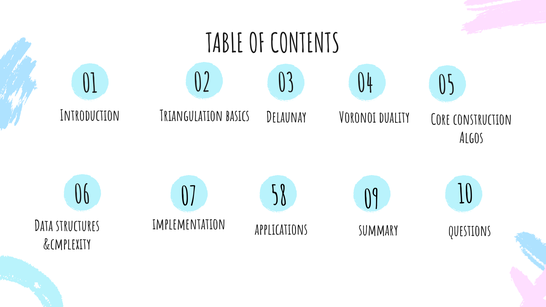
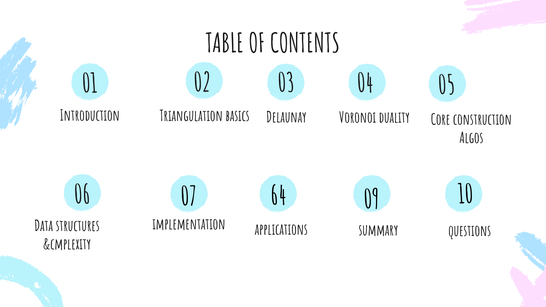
58: 58 -> 64
